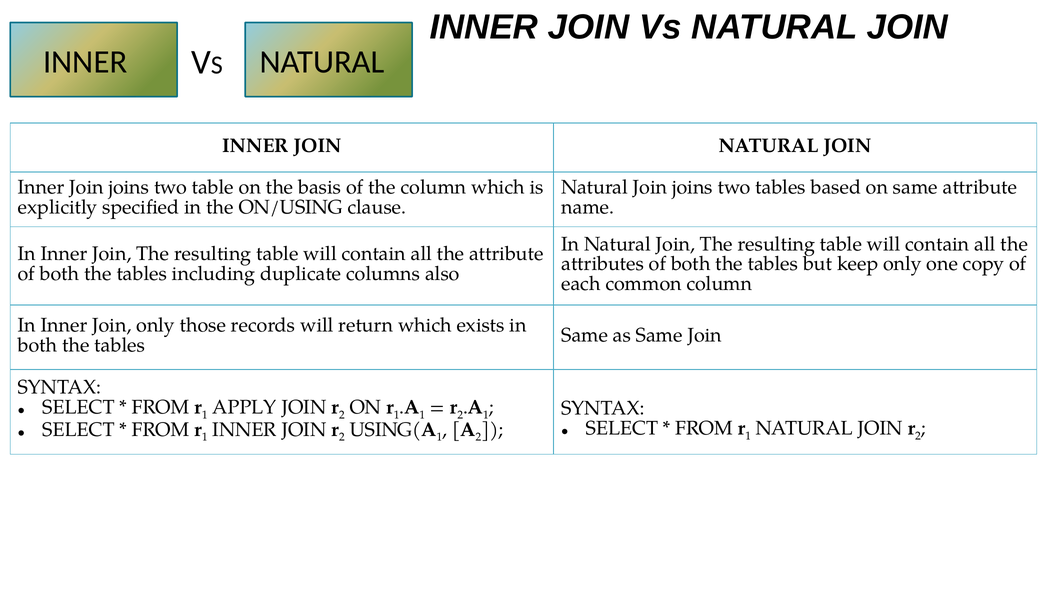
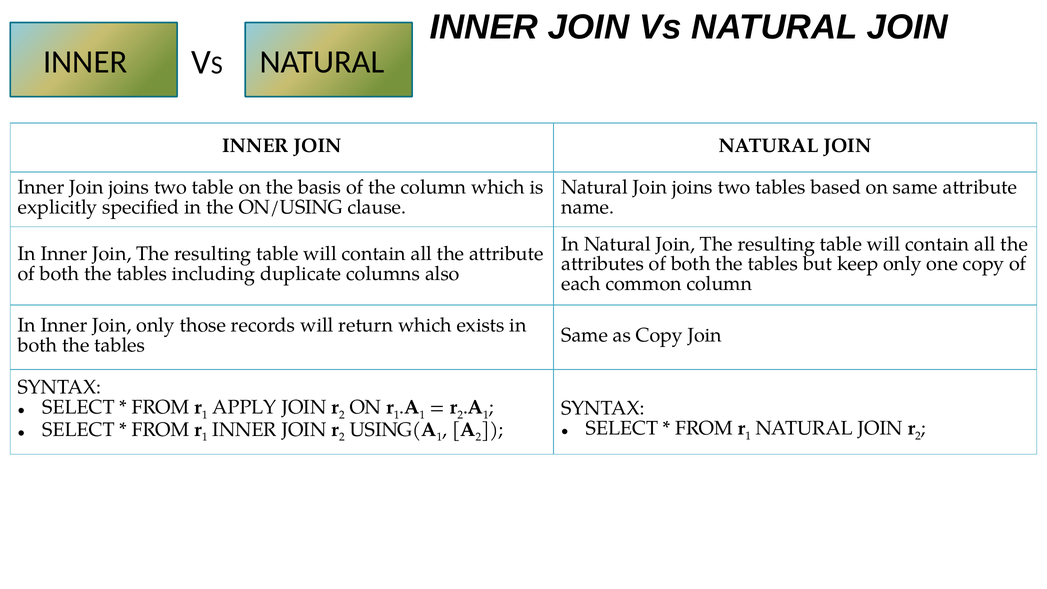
as Same: Same -> Copy
